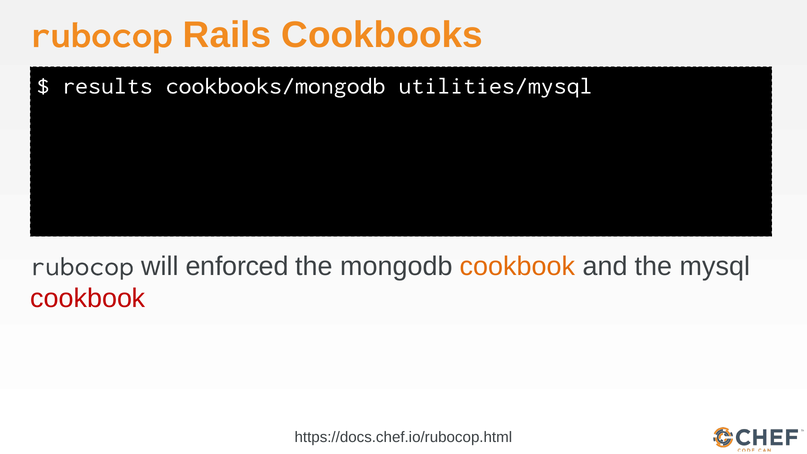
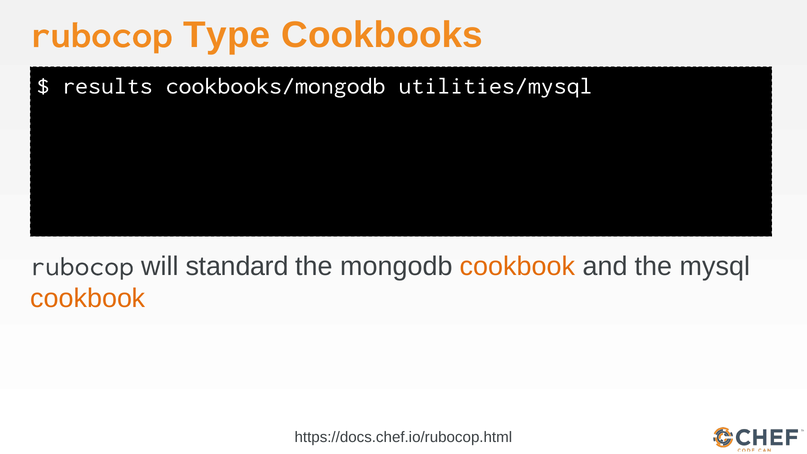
Rails: Rails -> Type
enforced: enforced -> standard
cookbook at (88, 299) colour: red -> orange
